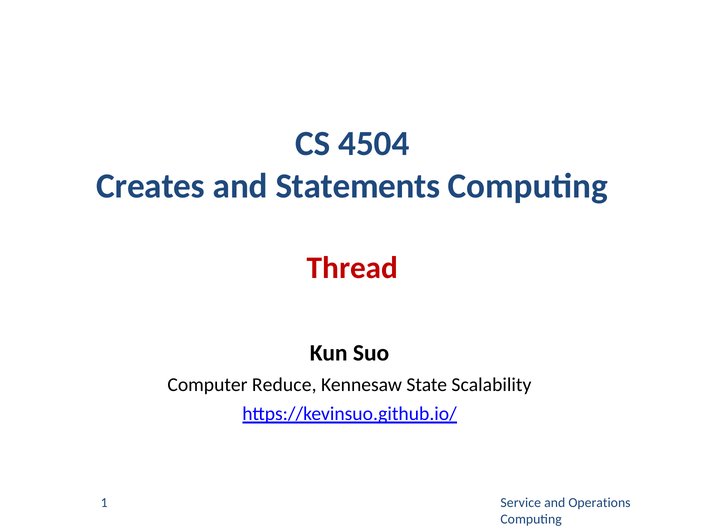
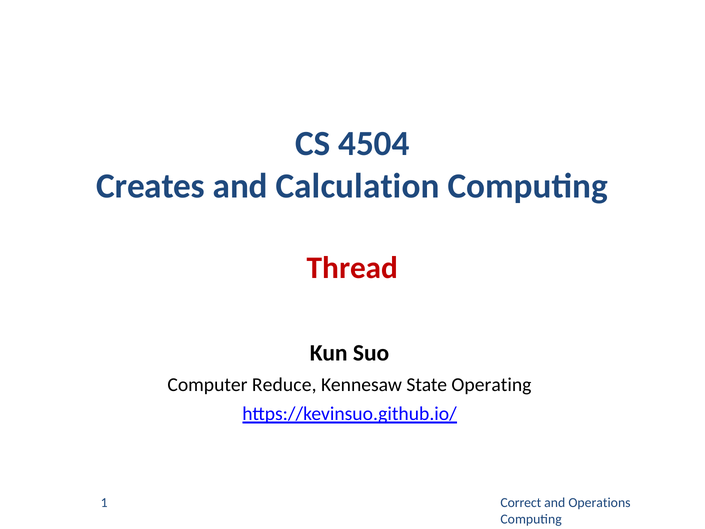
Statements: Statements -> Calculation
Scalability: Scalability -> Operating
Service: Service -> Correct
